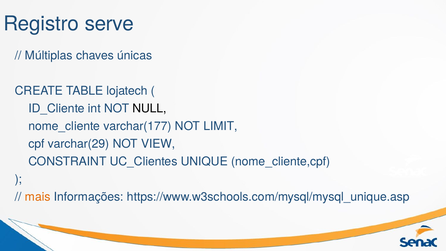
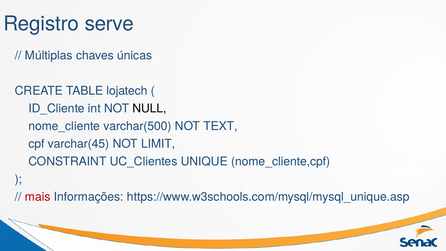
varchar(177: varchar(177 -> varchar(500
LIMIT: LIMIT -> TEXT
varchar(29: varchar(29 -> varchar(45
VIEW: VIEW -> LIMIT
mais colour: orange -> red
